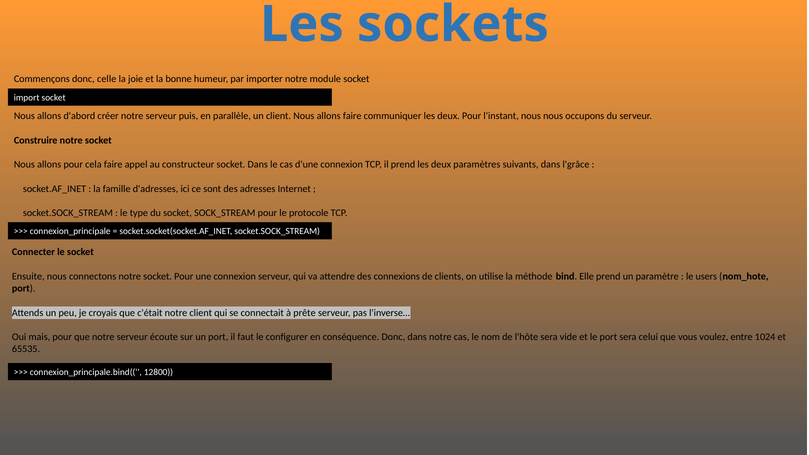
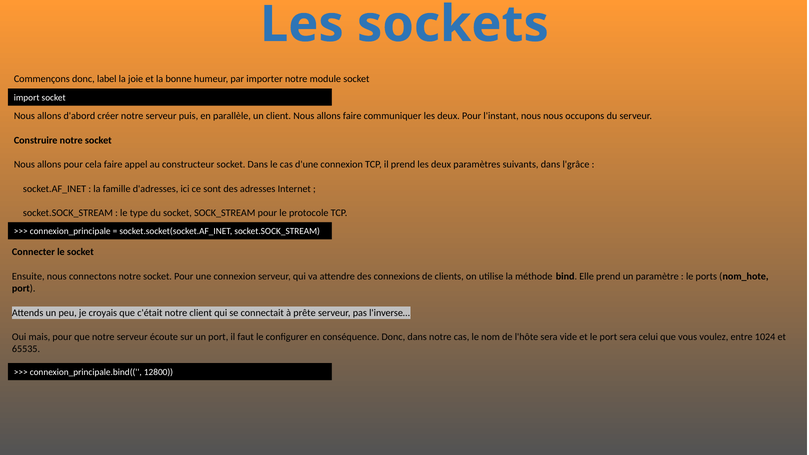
celle: celle -> label
users: users -> ports
